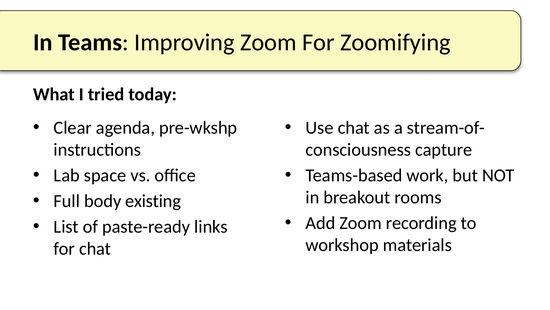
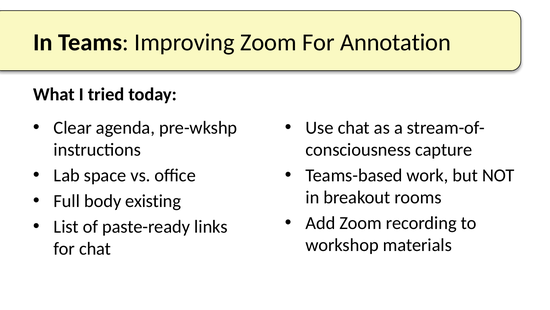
Zoomifying: Zoomifying -> Annotation
